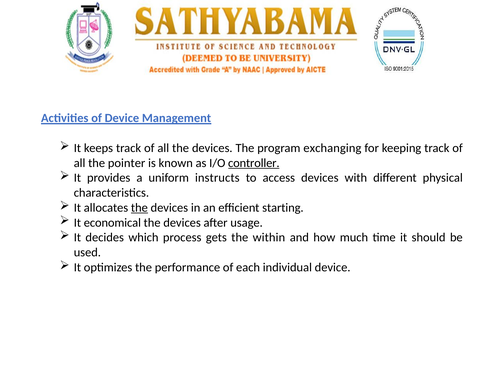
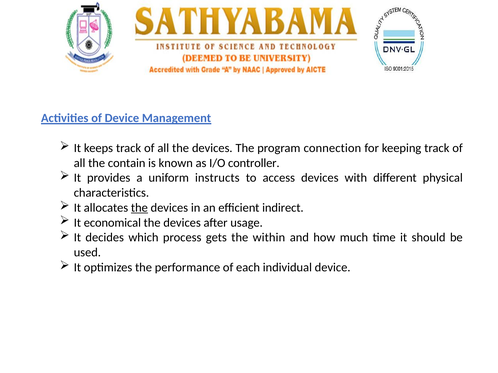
exchanging: exchanging -> connection
pointer: pointer -> contain
controller underline: present -> none
starting: starting -> indirect
